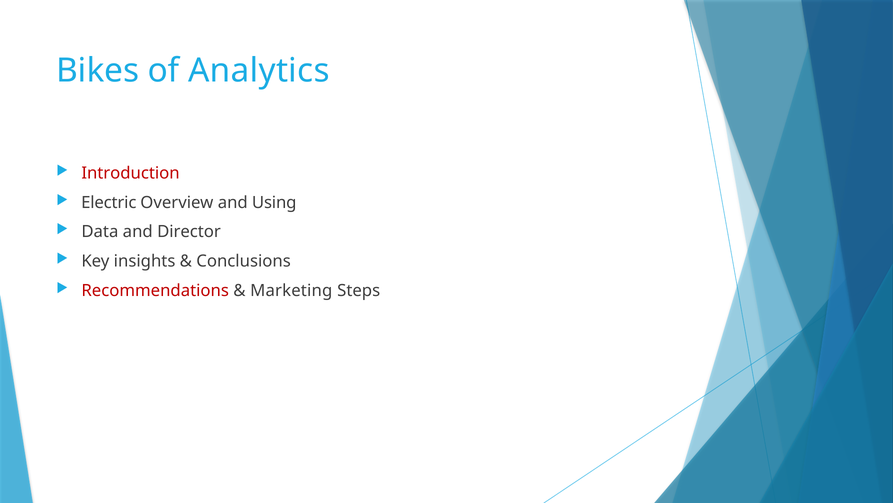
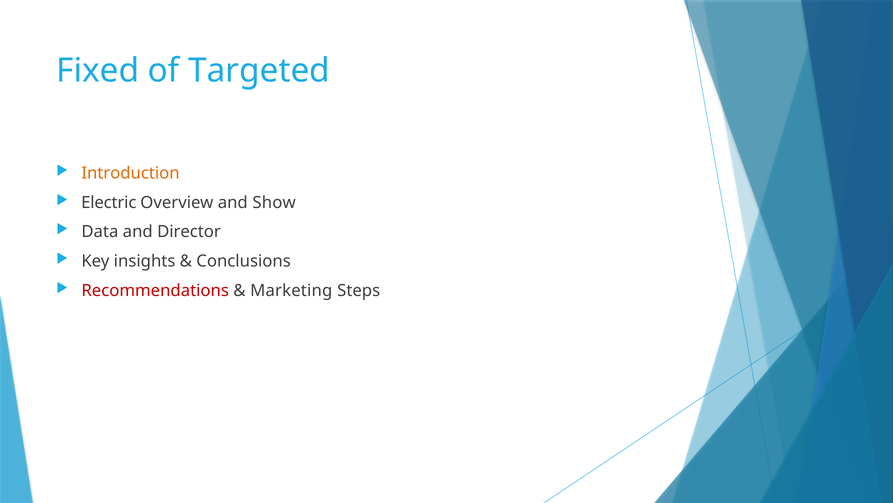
Bikes: Bikes -> Fixed
Analytics: Analytics -> Targeted
Introduction colour: red -> orange
Using: Using -> Show
